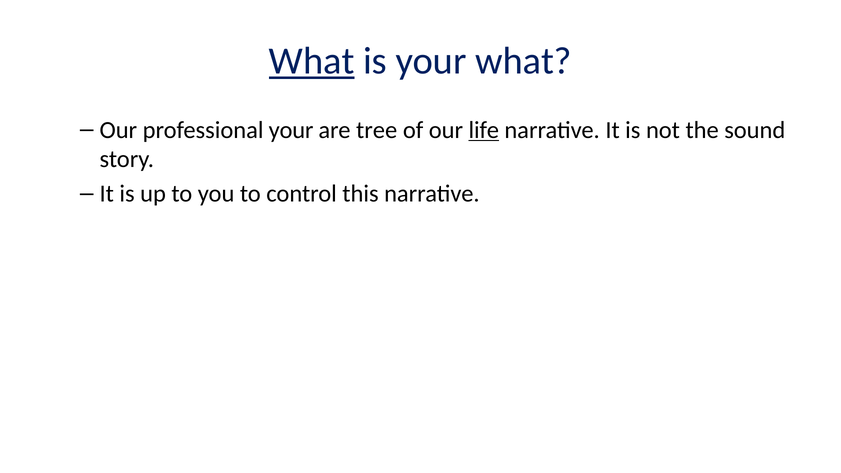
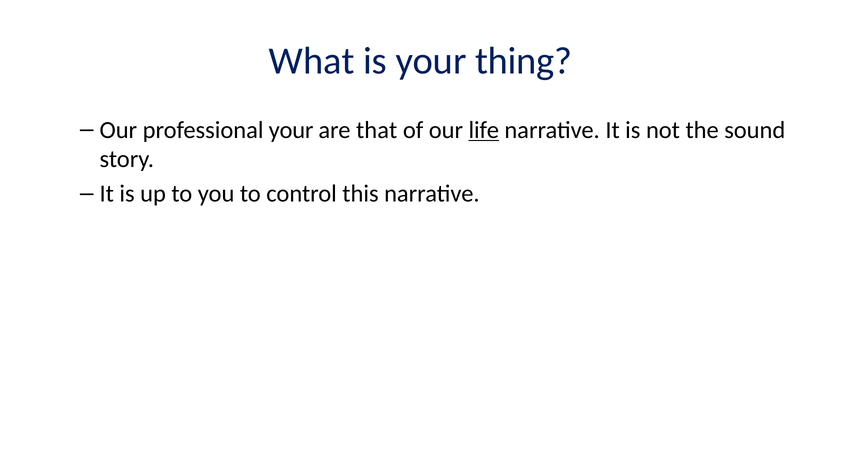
What at (312, 61) underline: present -> none
your what: what -> thing
tree: tree -> that
